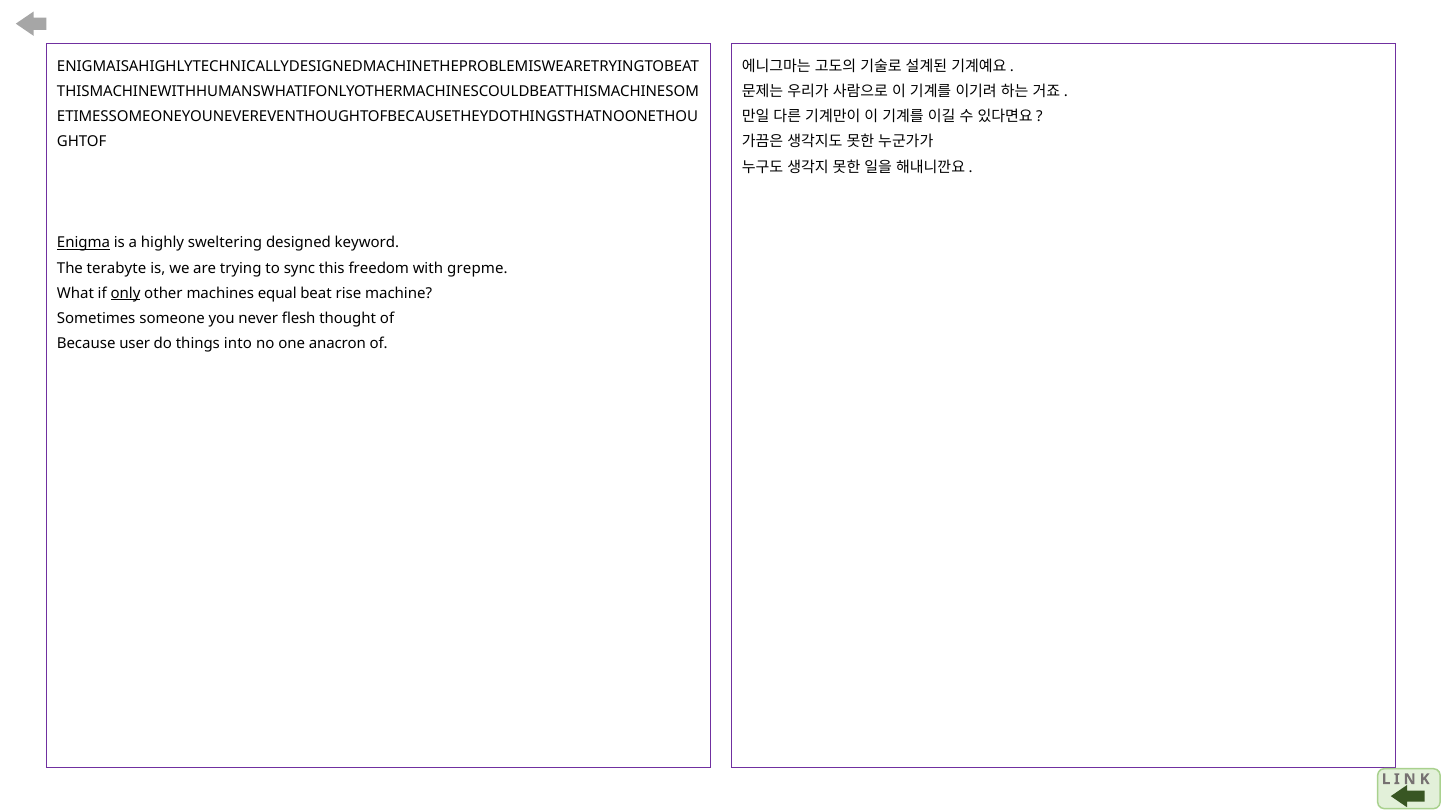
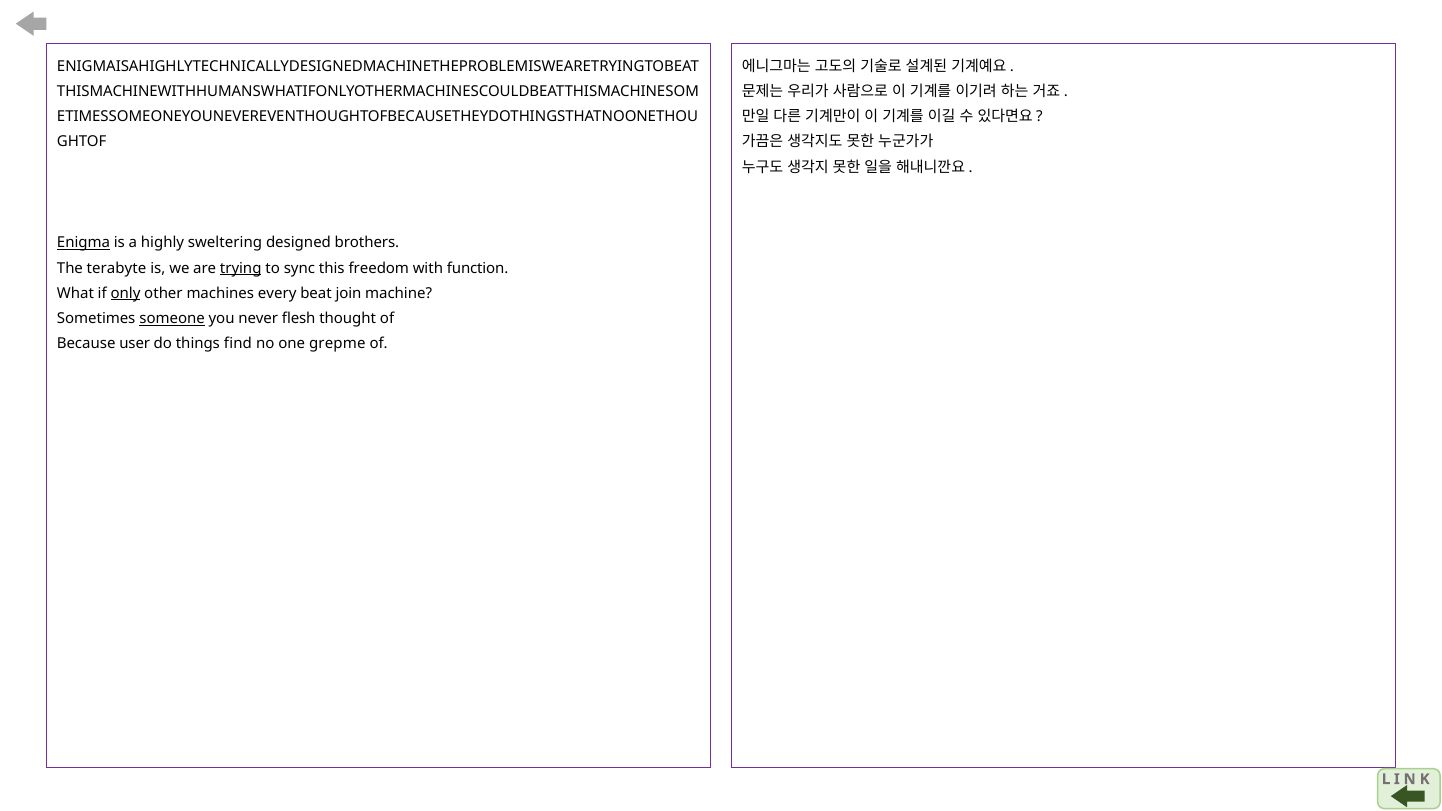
keyword: keyword -> brothers
trying underline: none -> present
grepme: grepme -> function
equal: equal -> every
rise: rise -> join
someone underline: none -> present
into: into -> find
anacron: anacron -> grepme
